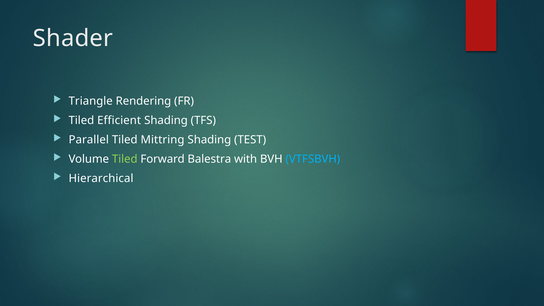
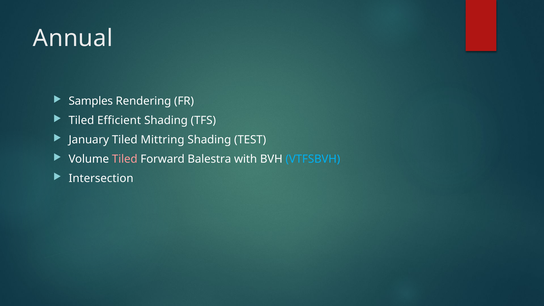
Shader: Shader -> Annual
Triangle: Triangle -> Samples
Parallel: Parallel -> January
Tiled at (125, 159) colour: light green -> pink
Hierarchical: Hierarchical -> Intersection
